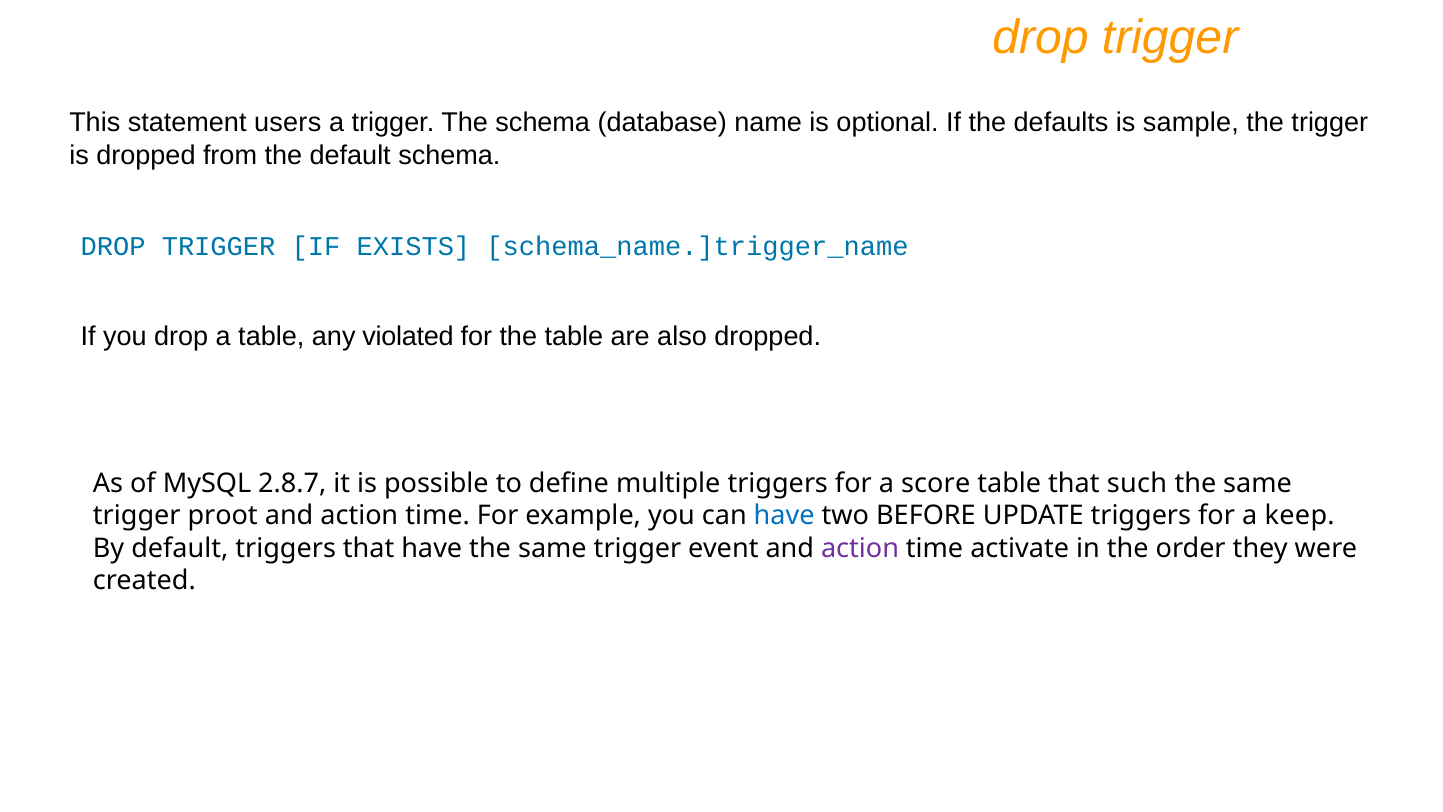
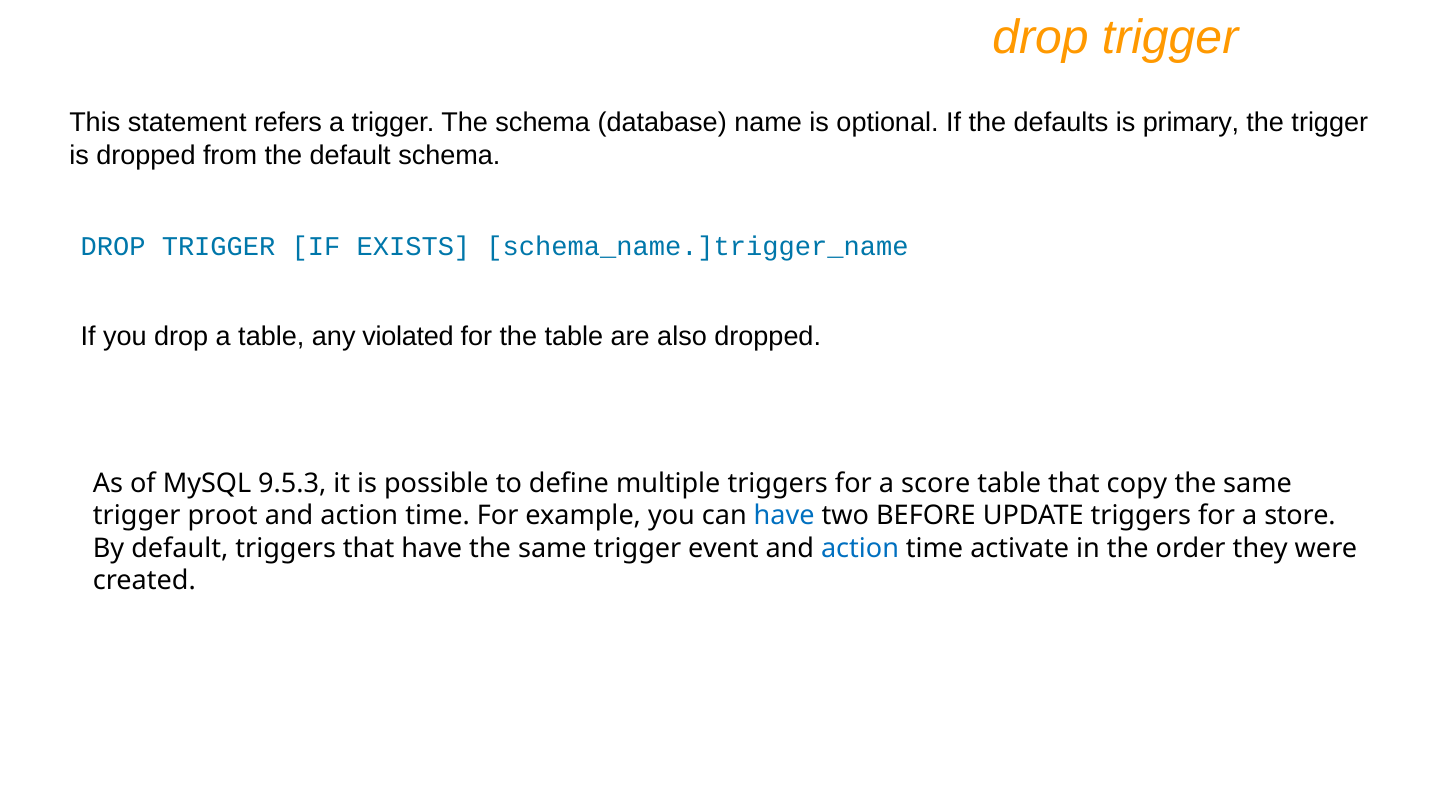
users: users -> refers
sample: sample -> primary
2.8.7: 2.8.7 -> 9.5.3
such: such -> copy
keep: keep -> store
action at (860, 548) colour: purple -> blue
